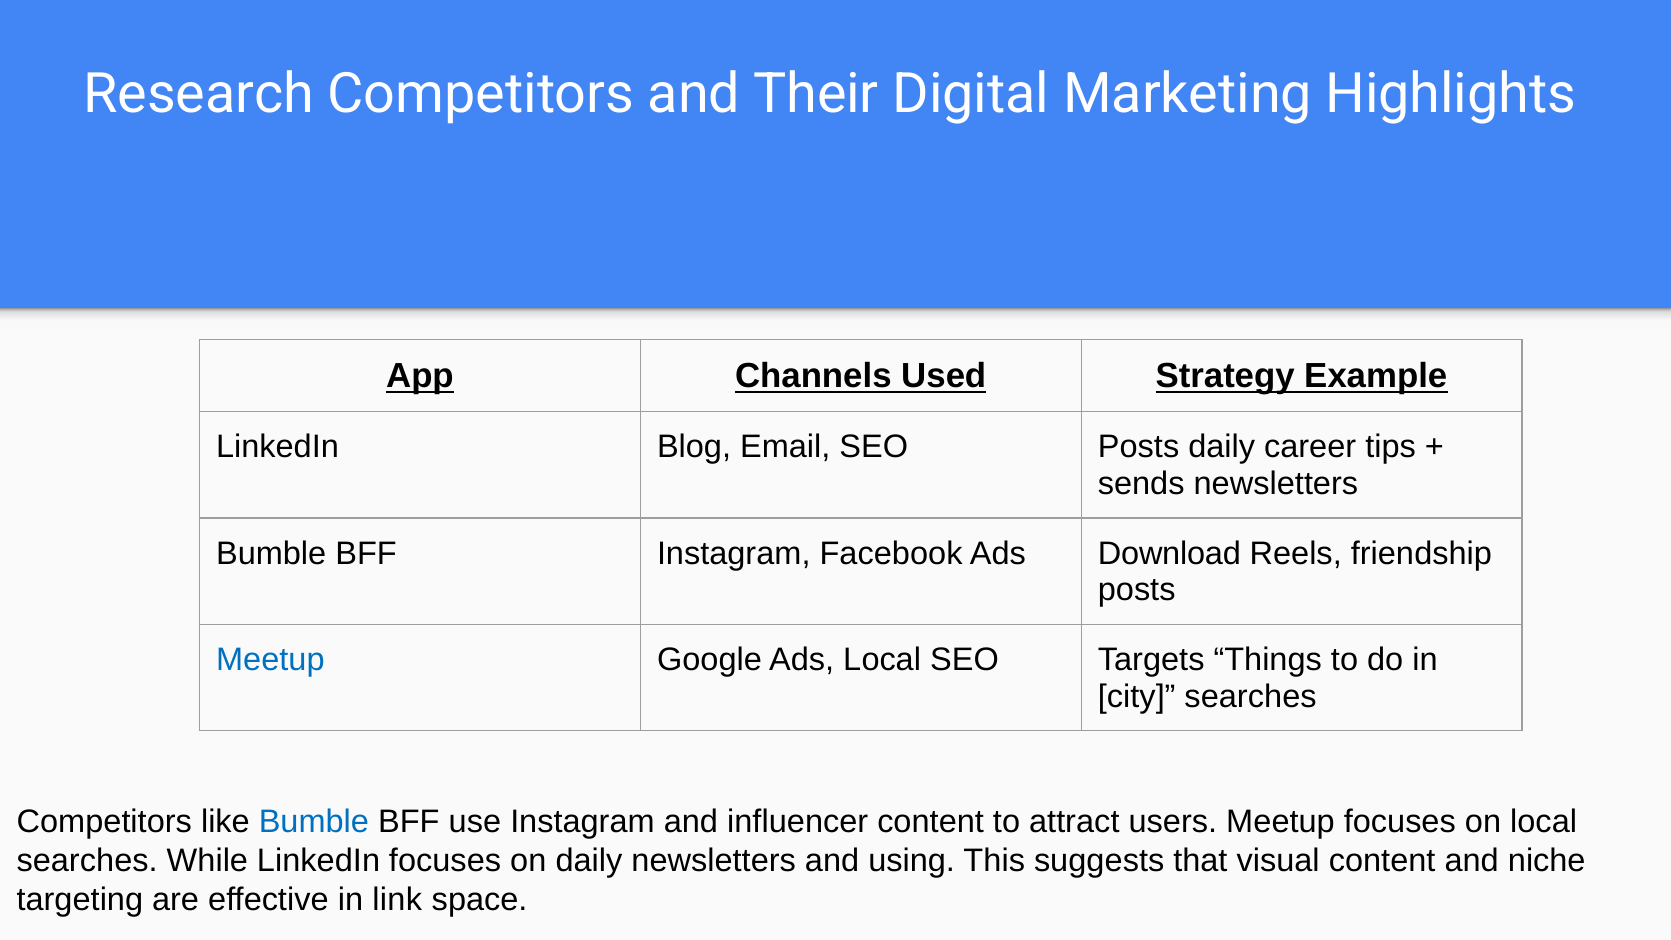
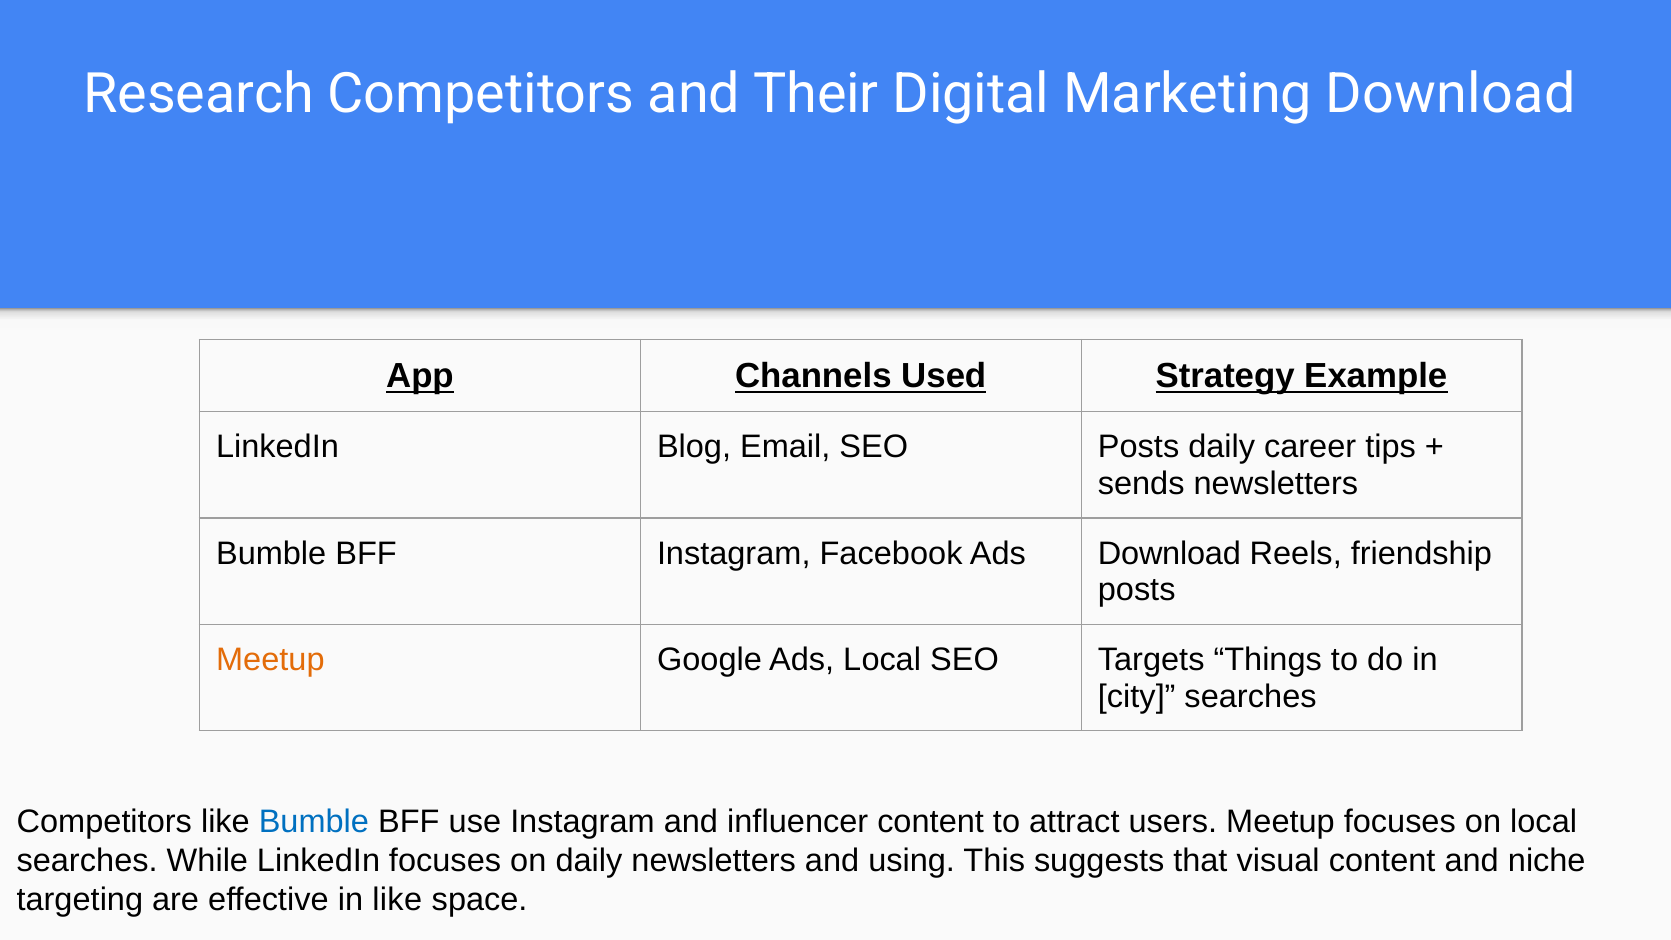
Marketing Highlights: Highlights -> Download
Meetup at (270, 660) colour: blue -> orange
in link: link -> like
